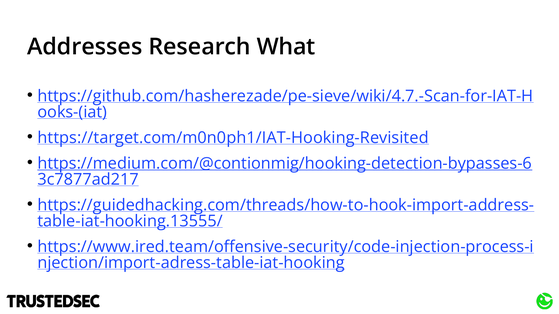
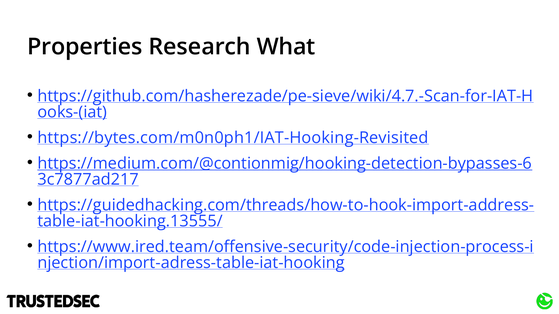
Addresses: Addresses -> Properties
https://target.com/m0n0ph1/IAT-Hooking-Revisited: https://target.com/m0n0ph1/IAT-Hooking-Revisited -> https://bytes.com/m0n0ph1/IAT-Hooking-Revisited
